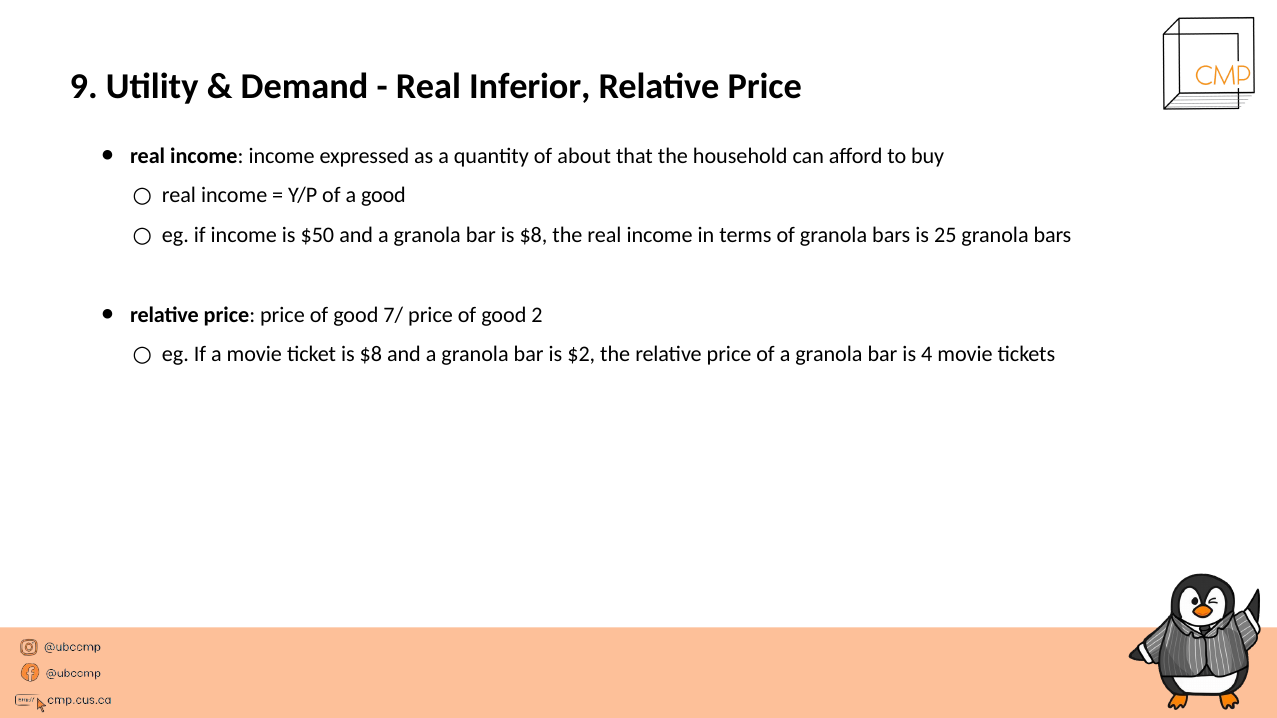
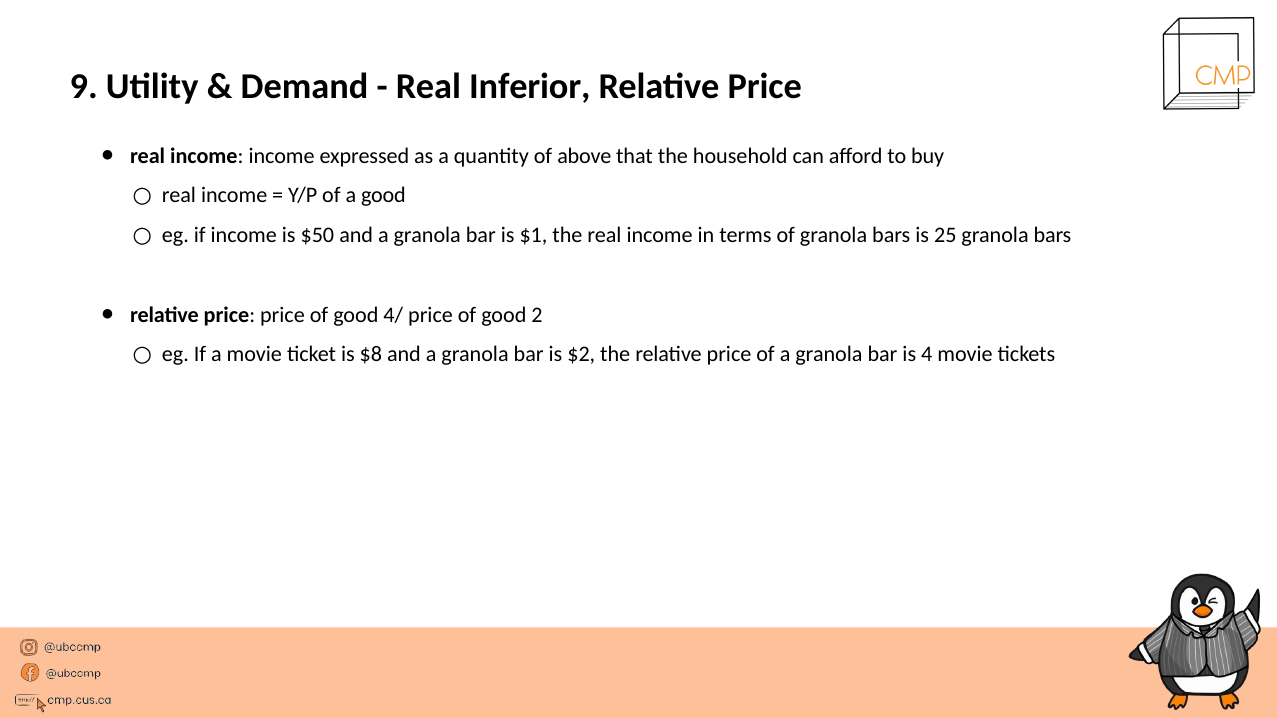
about: about -> above
bar is $8: $8 -> $1
7/: 7/ -> 4/
